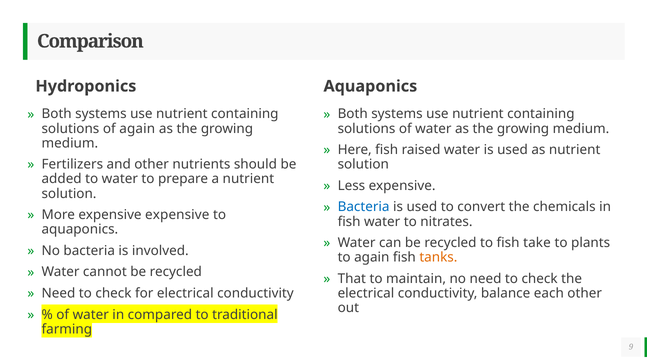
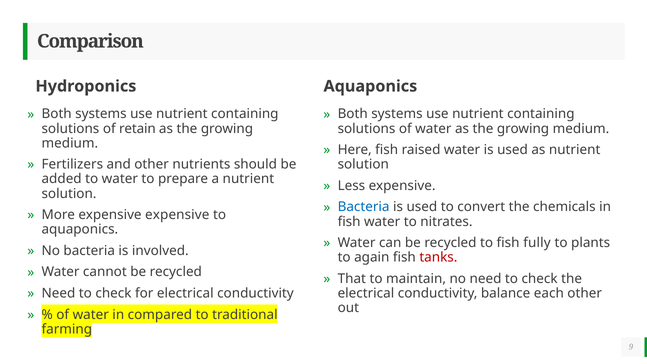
of again: again -> retain
take: take -> fully
tanks colour: orange -> red
